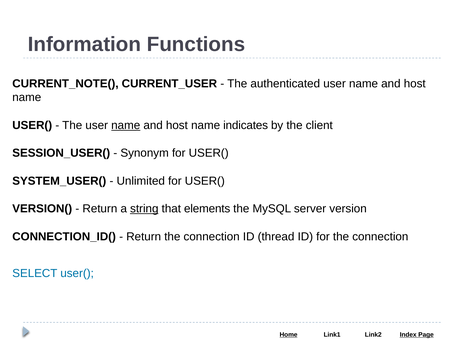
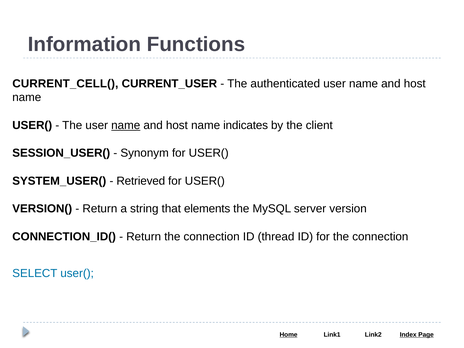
CURRENT_NOTE(: CURRENT_NOTE( -> CURRENT_CELL(
Unlimited: Unlimited -> Retrieved
string underline: present -> none
